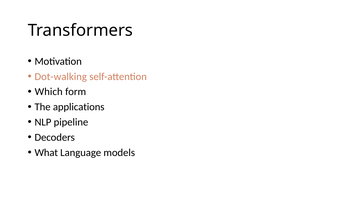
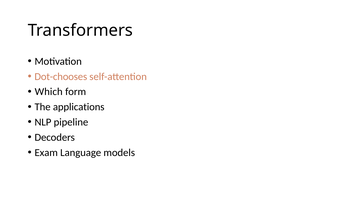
Dot-walking: Dot-walking -> Dot-chooses
What: What -> Exam
